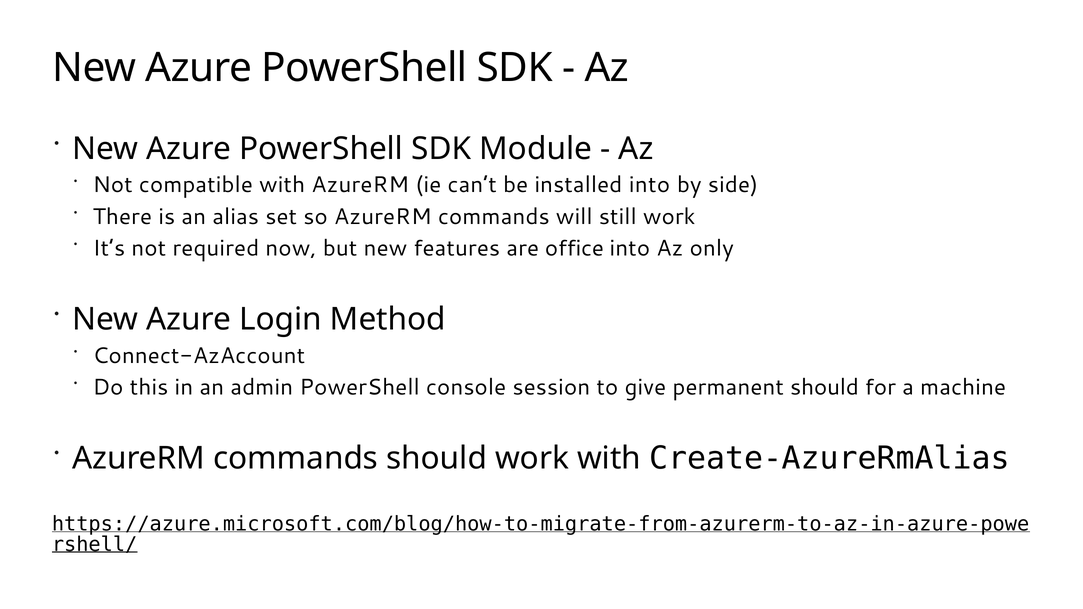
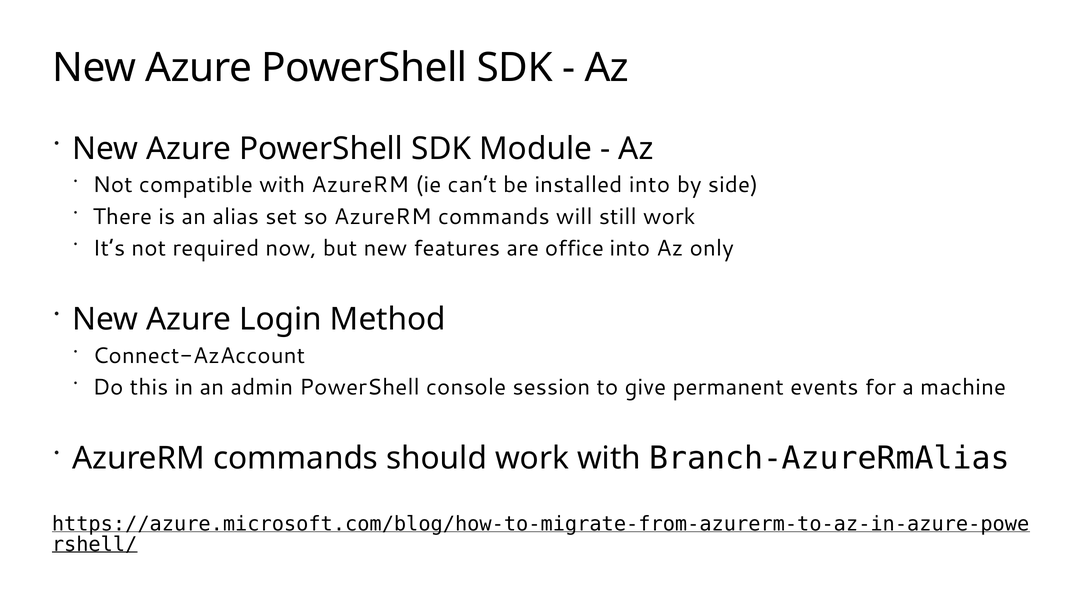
permanent should: should -> events
Create-AzureRmAlias: Create-AzureRmAlias -> Branch-AzureRmAlias
